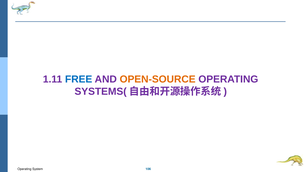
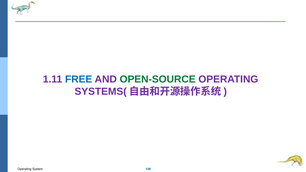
OPEN-SOURCE colour: orange -> green
